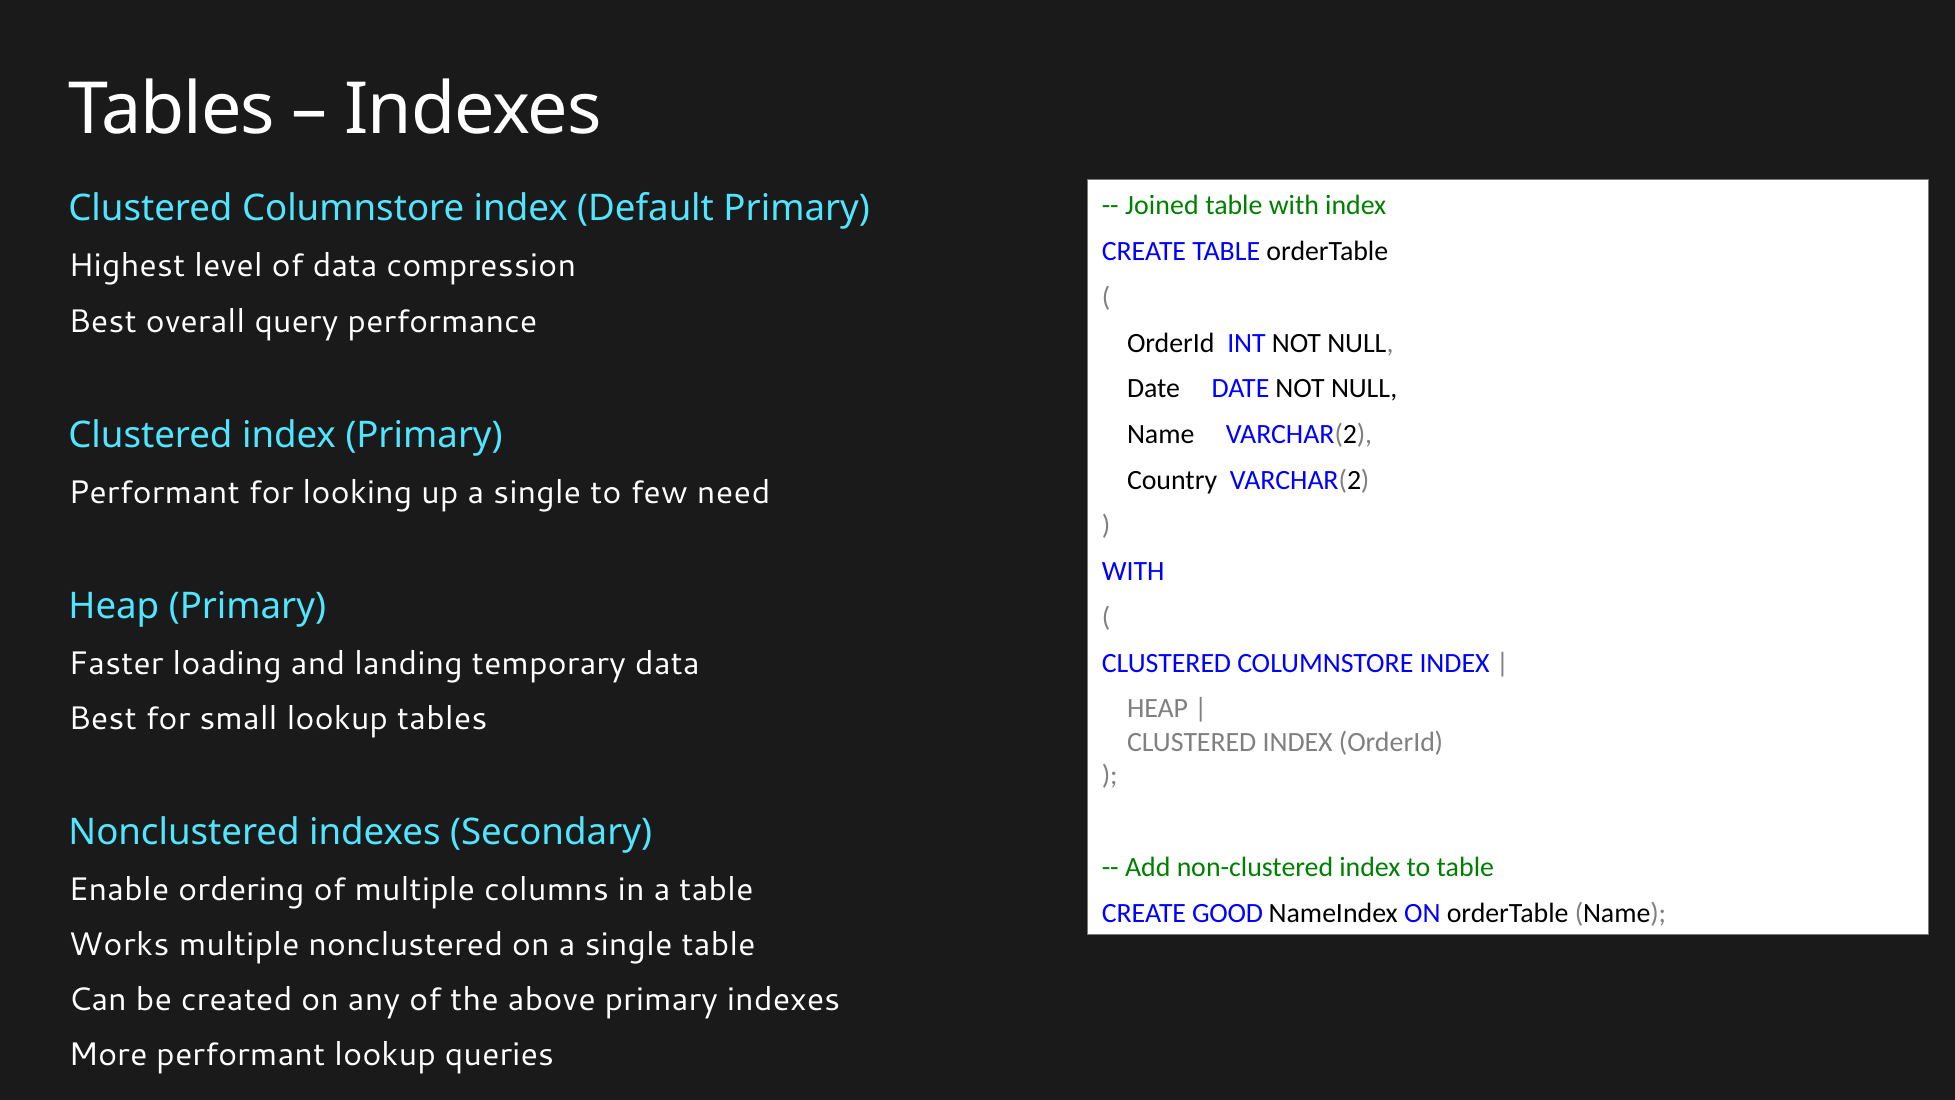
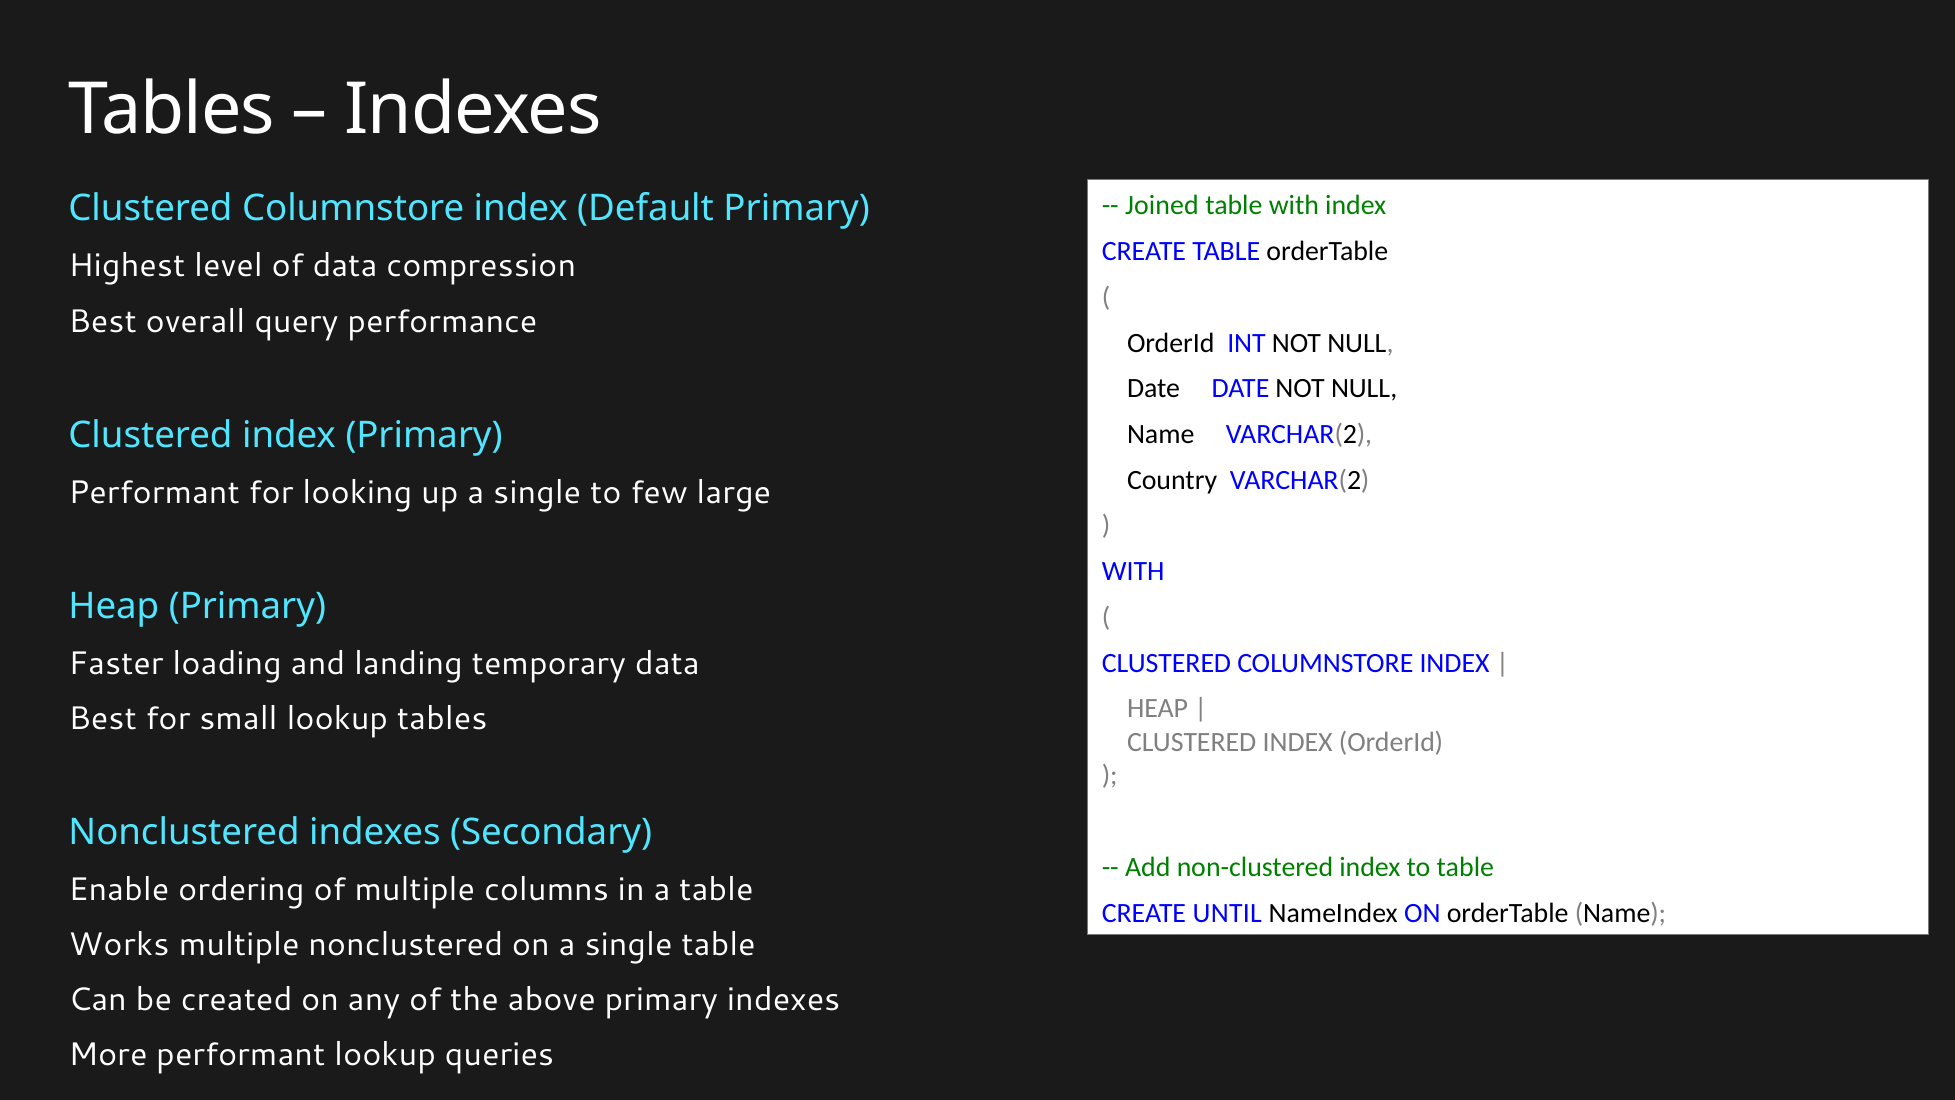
need: need -> large
GOOD: GOOD -> UNTIL
